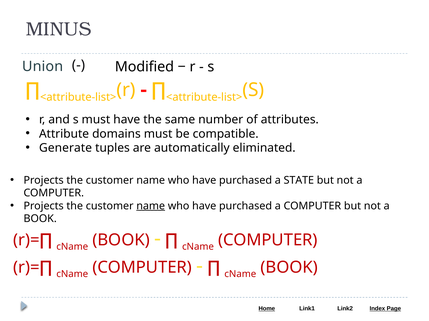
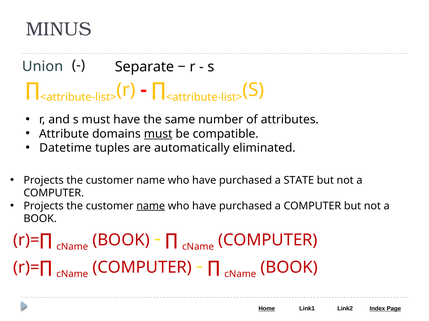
Modified: Modified -> Separate
must at (158, 134) underline: none -> present
Generate: Generate -> Datetime
